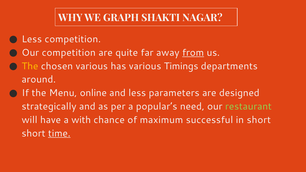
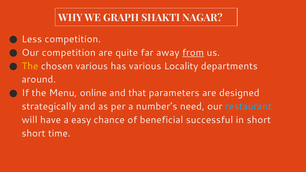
Timings: Timings -> Locality
and less: less -> that
popular’s: popular’s -> number’s
restaurant colour: light green -> light blue
with: with -> easy
maximum: maximum -> beneficial
time underline: present -> none
